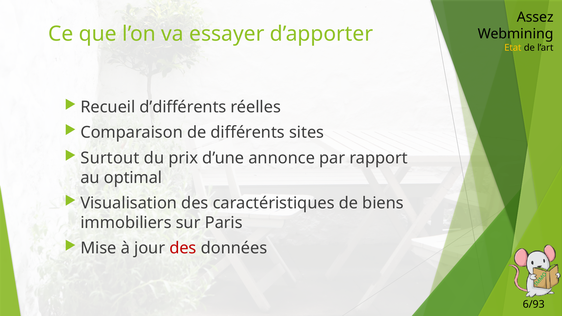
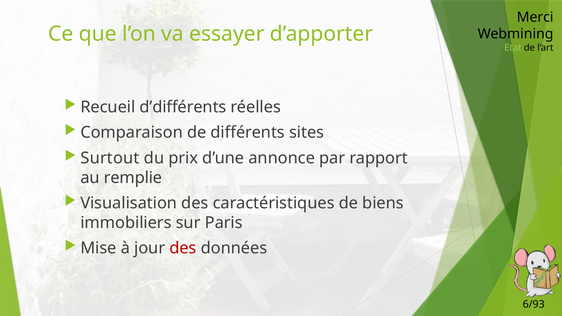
Assez: Assez -> Merci
Etat colour: yellow -> light green
optimal: optimal -> remplie
